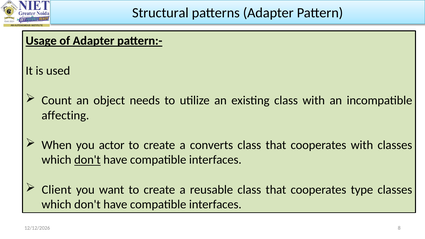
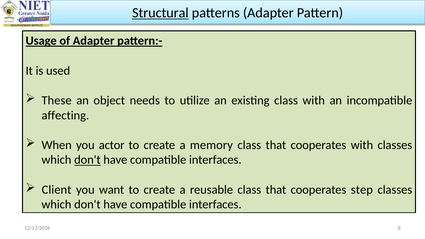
Structural underline: none -> present
Count: Count -> These
converts: converts -> memory
type: type -> step
